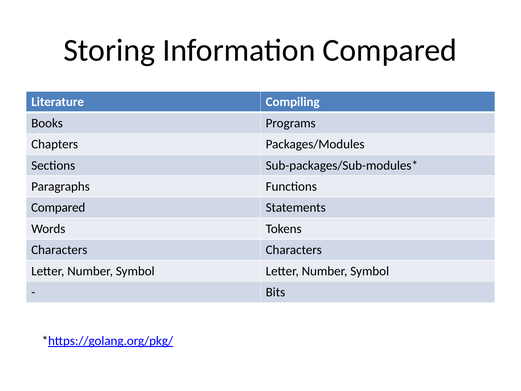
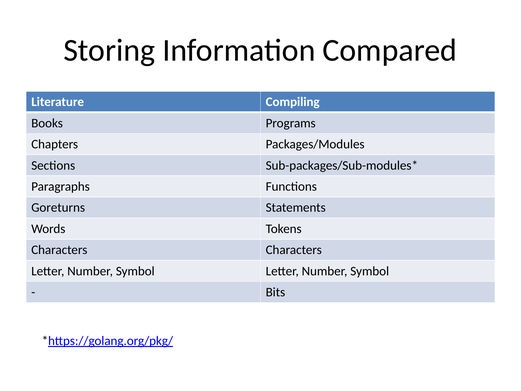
Compared at (58, 208): Compared -> Goreturns
